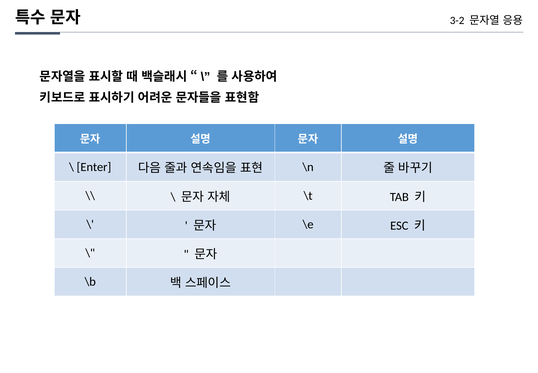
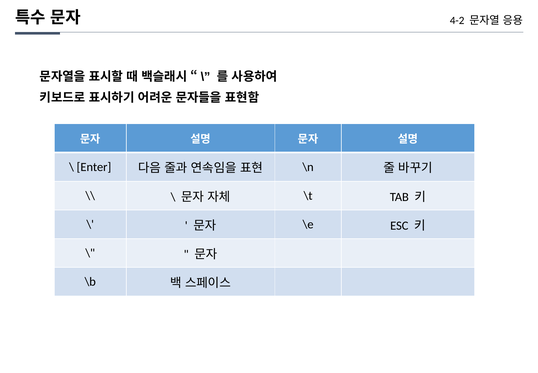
3-2: 3-2 -> 4-2
